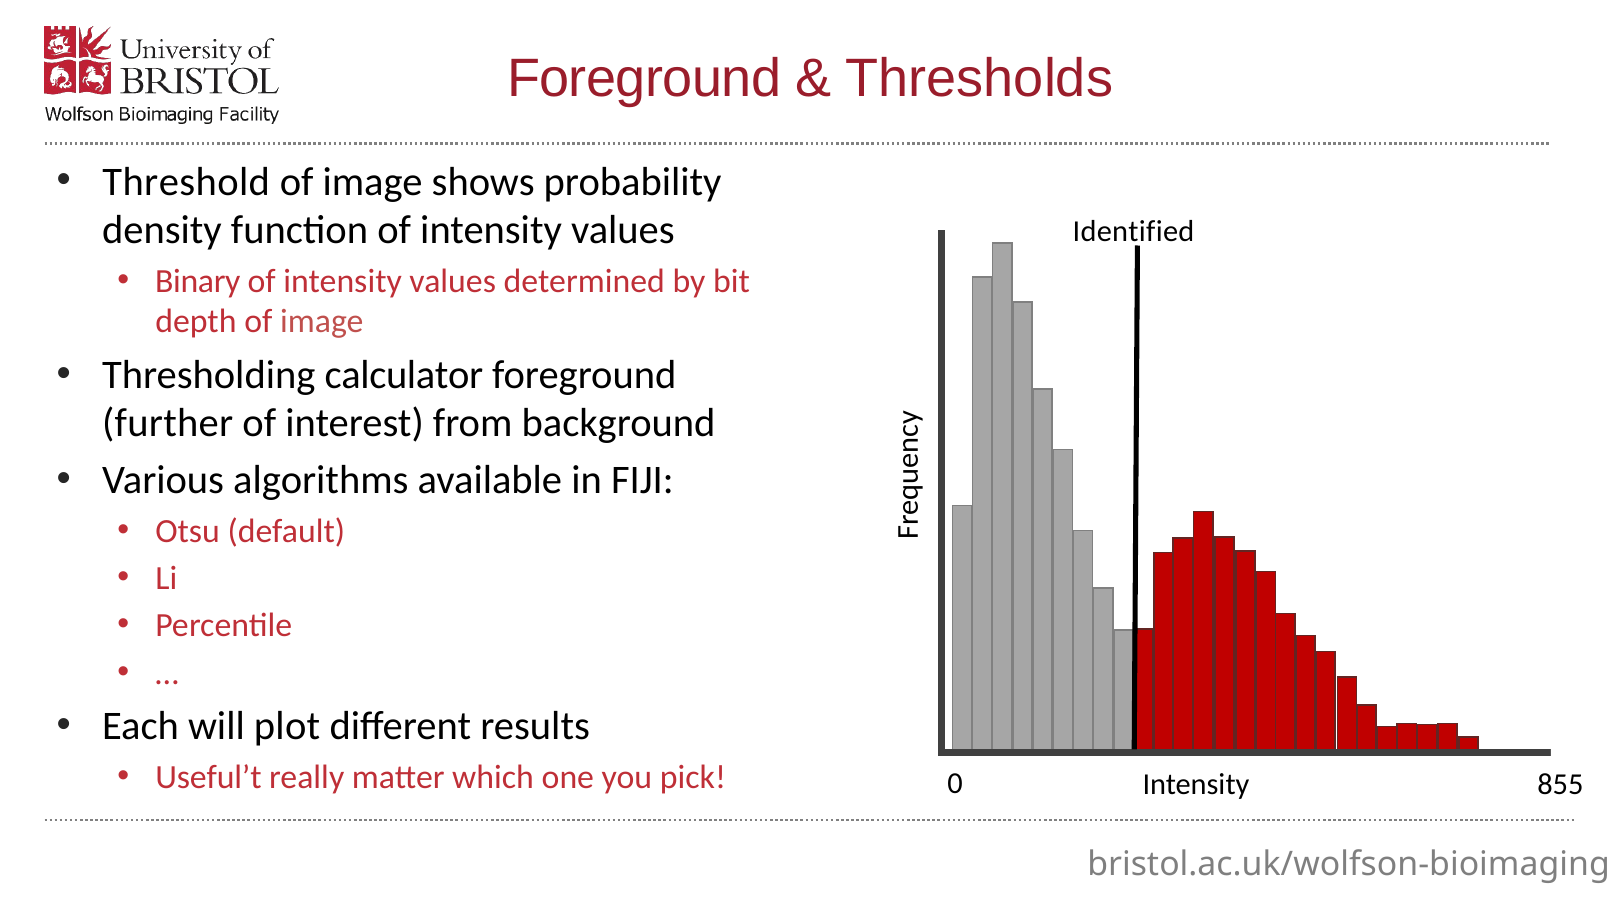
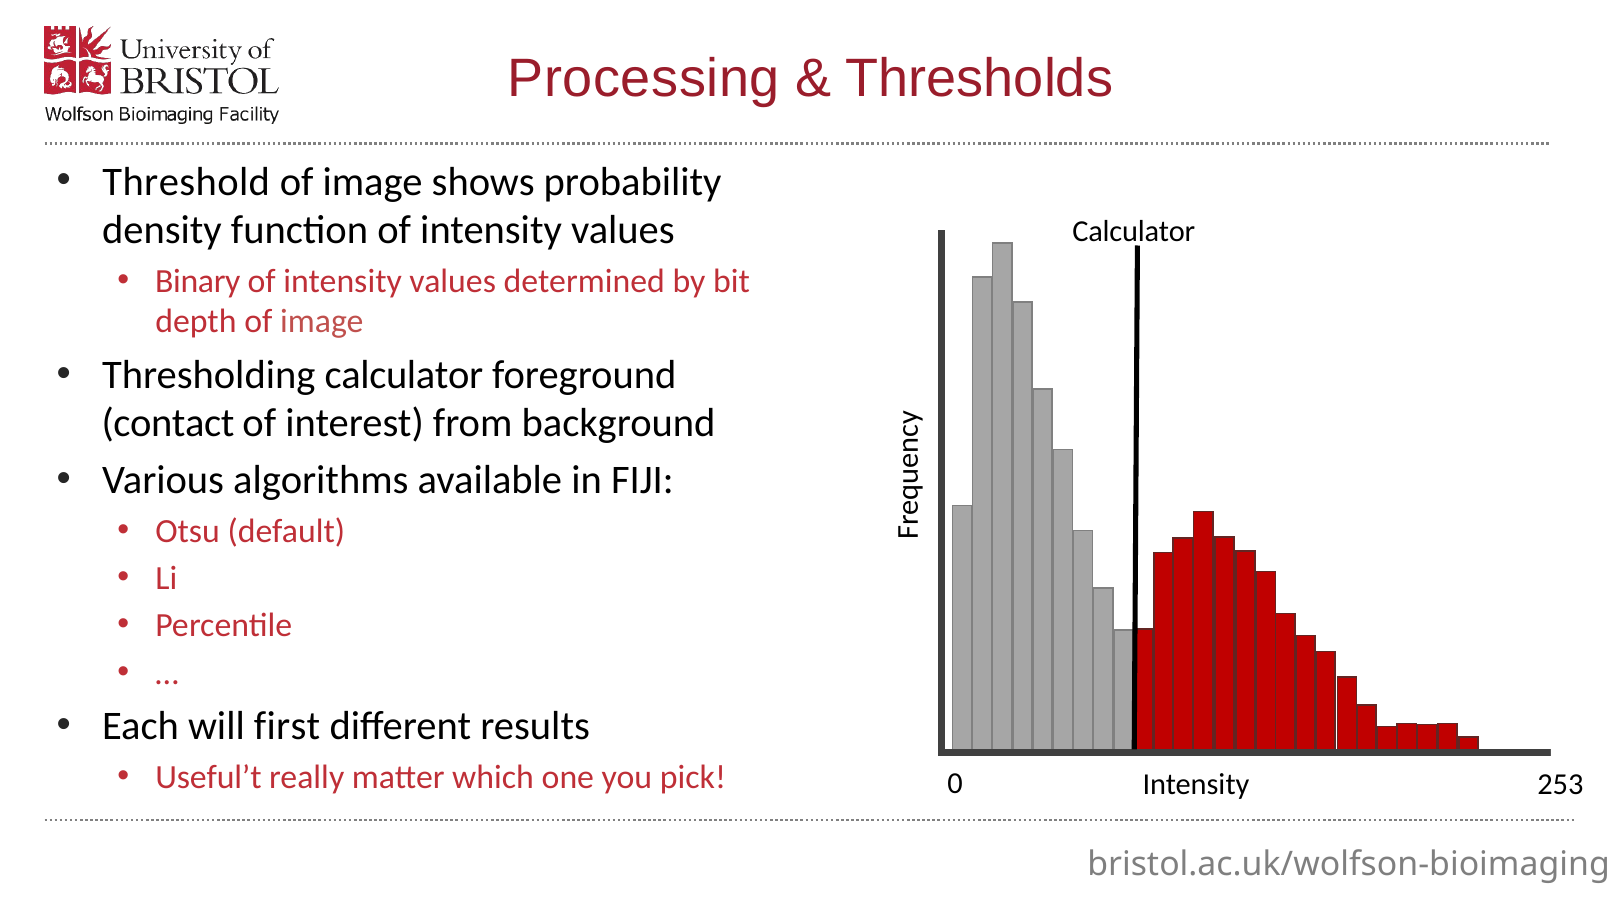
Foreground at (644, 79): Foreground -> Processing
Identified at (1134, 231): Identified -> Calculator
further: further -> contact
plot: plot -> first
855: 855 -> 253
